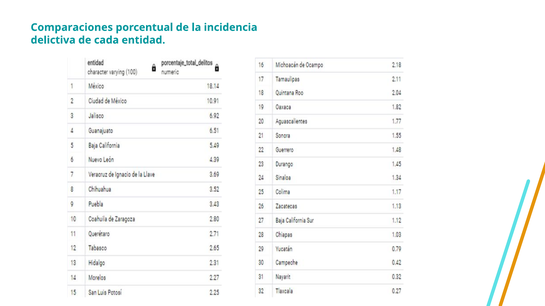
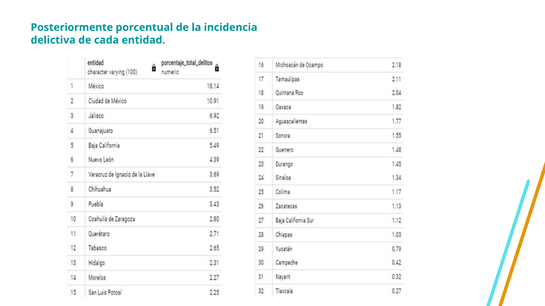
Comparaciones: Comparaciones -> Posteriormente
